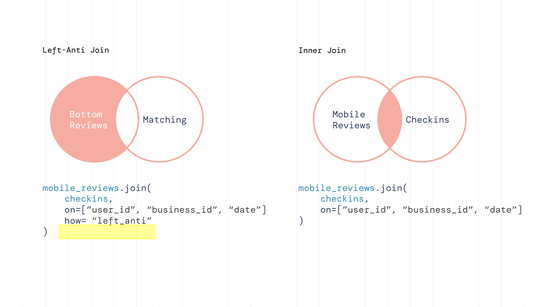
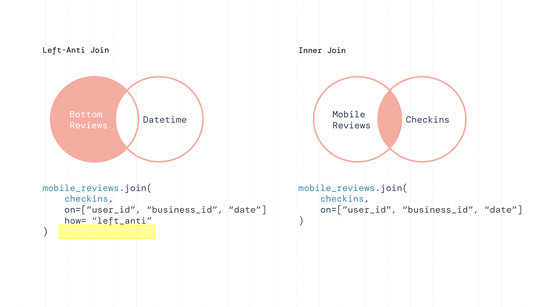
Matching: Matching -> Datetime
